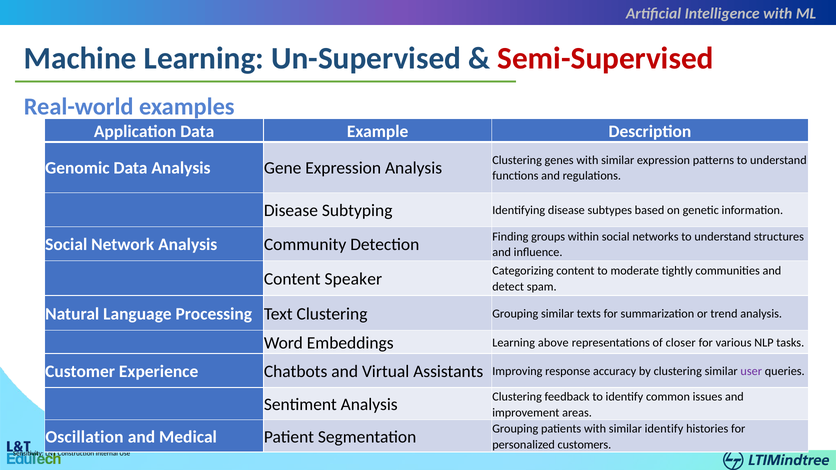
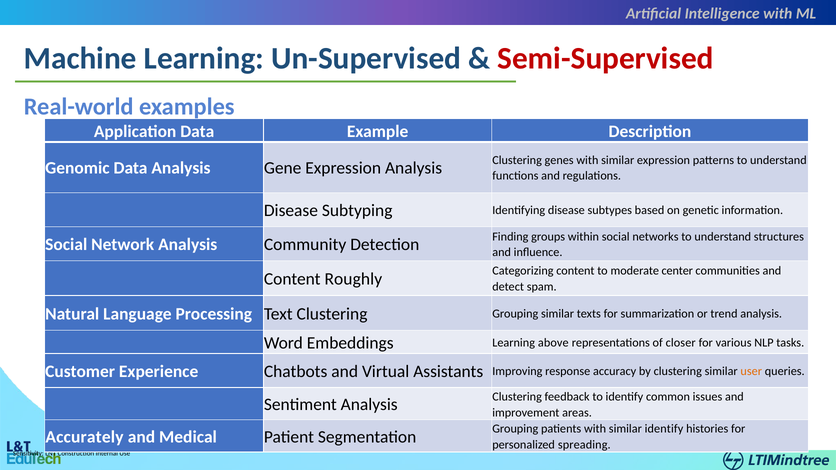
Speaker: Speaker -> Roughly
tightly: tightly -> center
user colour: purple -> orange
Oscillation: Oscillation -> Accurately
customers: customers -> spreading
